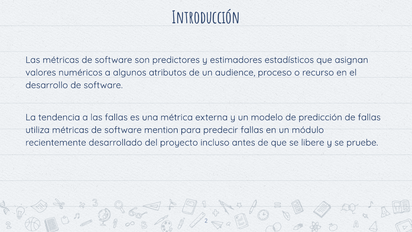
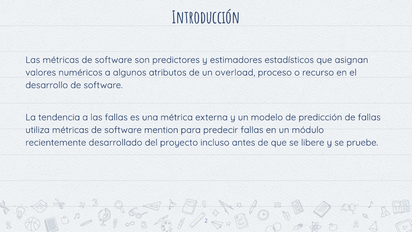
audience: audience -> overload
